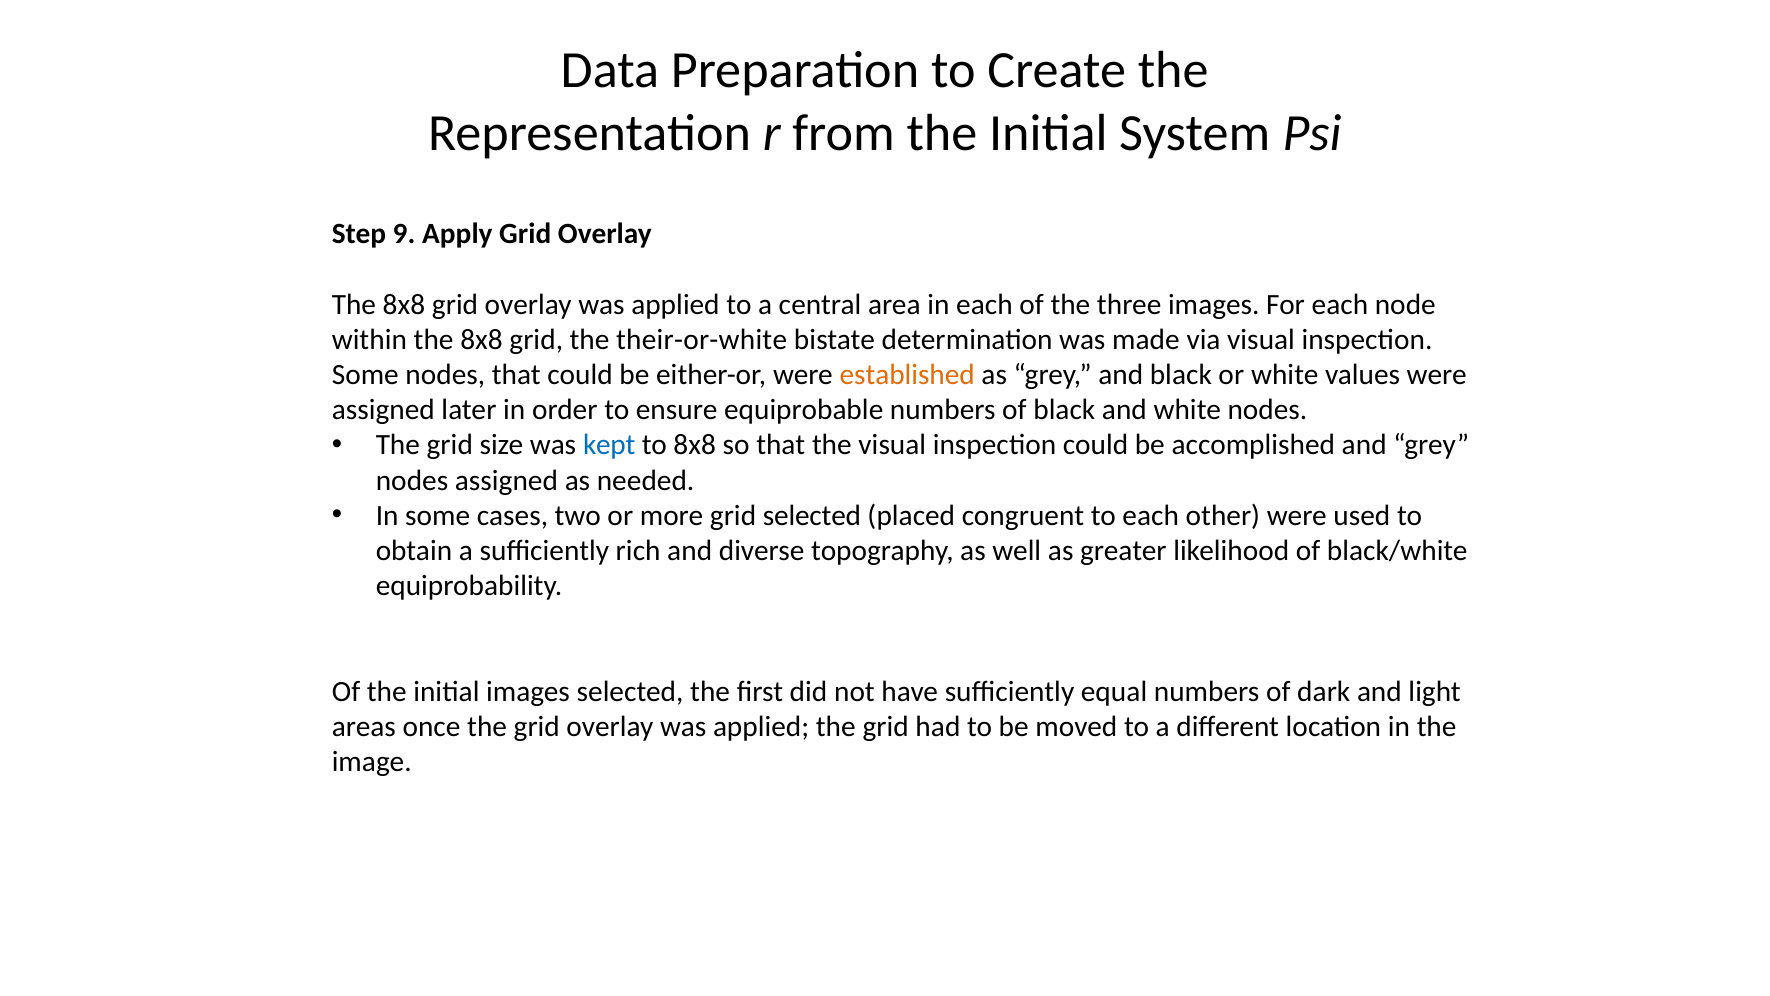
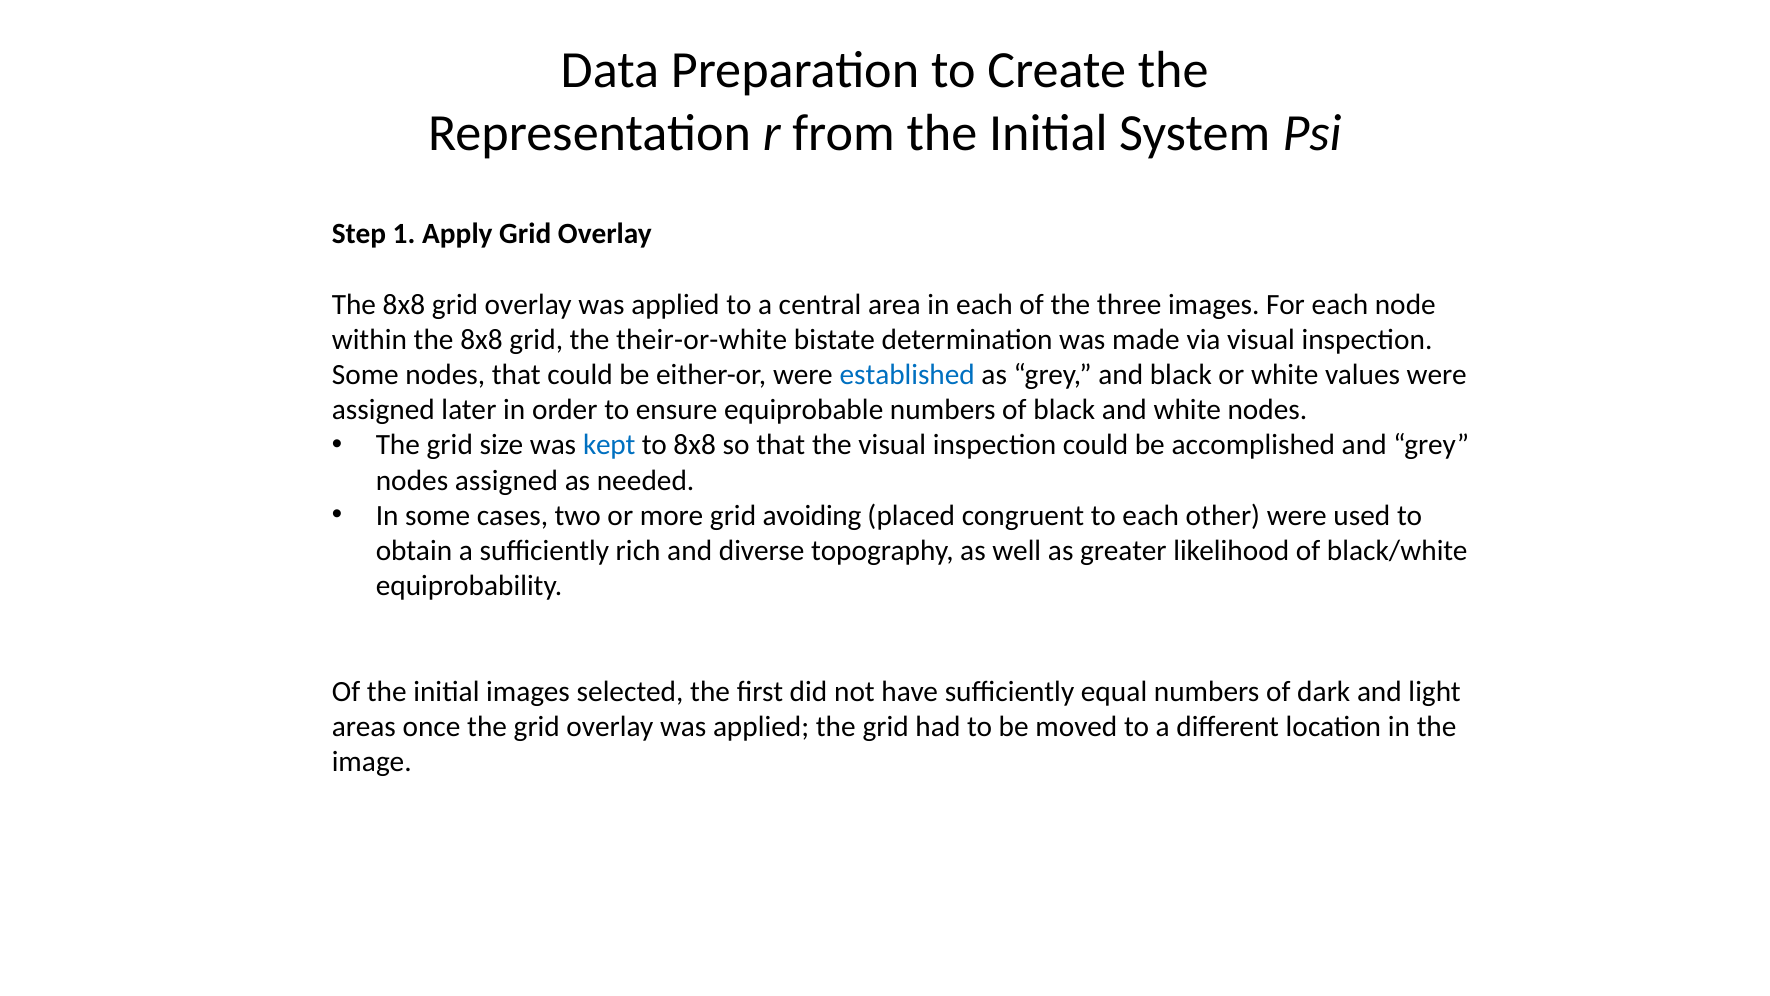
9: 9 -> 1
established colour: orange -> blue
grid selected: selected -> avoiding
